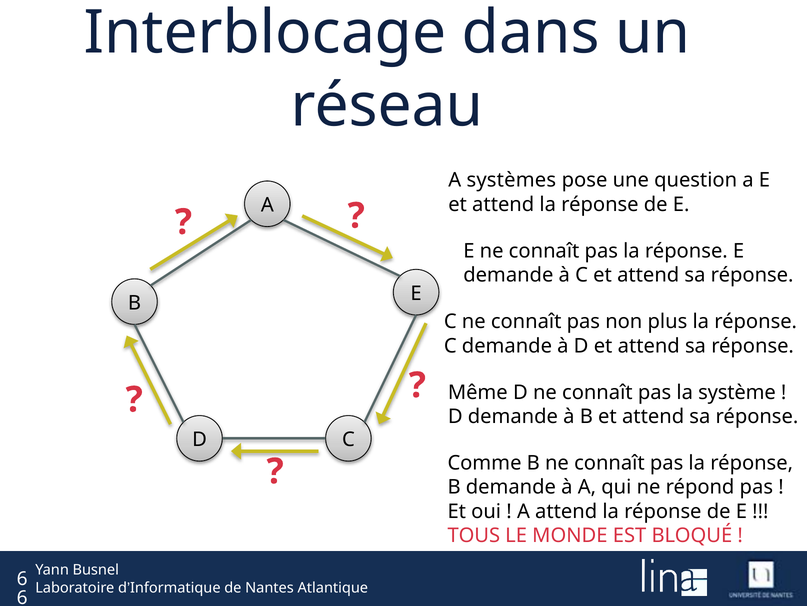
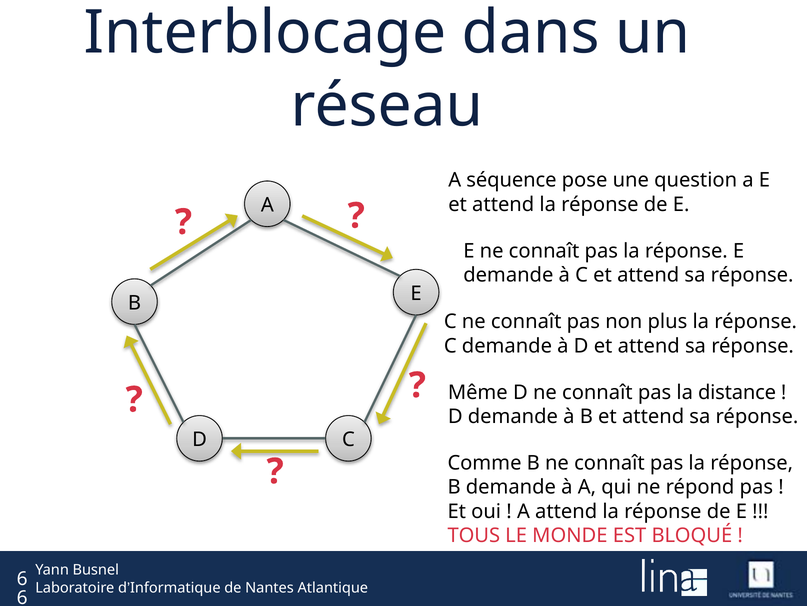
systèmes: systèmes -> séquence
système: système -> distance
